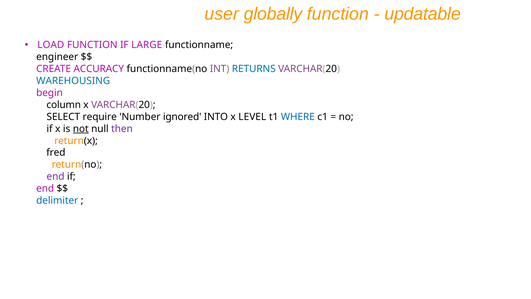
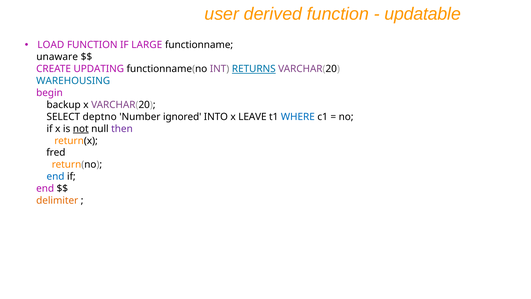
globally: globally -> derived
engineer: engineer -> unaware
ACCURACY: ACCURACY -> UPDATING
RETURNS underline: none -> present
column: column -> backup
require: require -> deptno
LEVEL: LEVEL -> LEAVE
end at (56, 176) colour: purple -> blue
delimiter colour: blue -> orange
